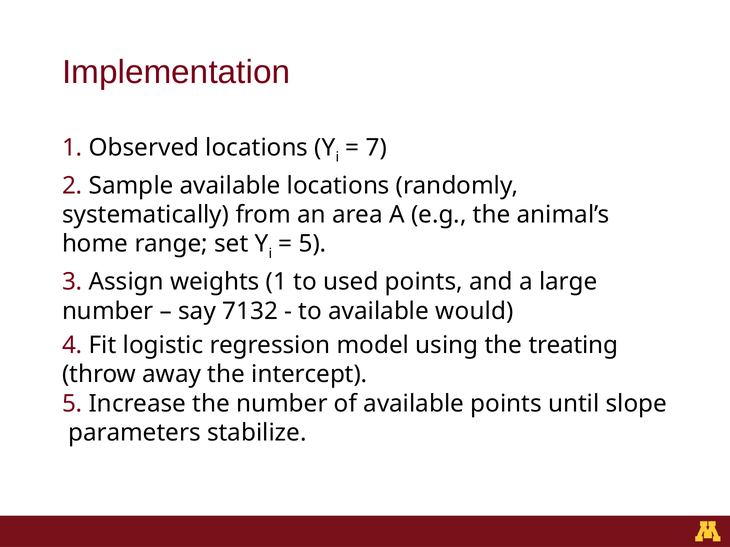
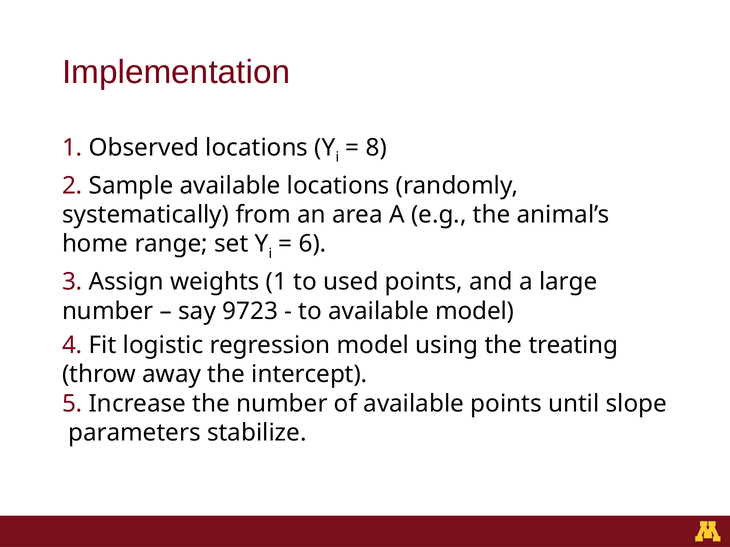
7: 7 -> 8
5 at (312, 244): 5 -> 6
7132: 7132 -> 9723
available would: would -> model
